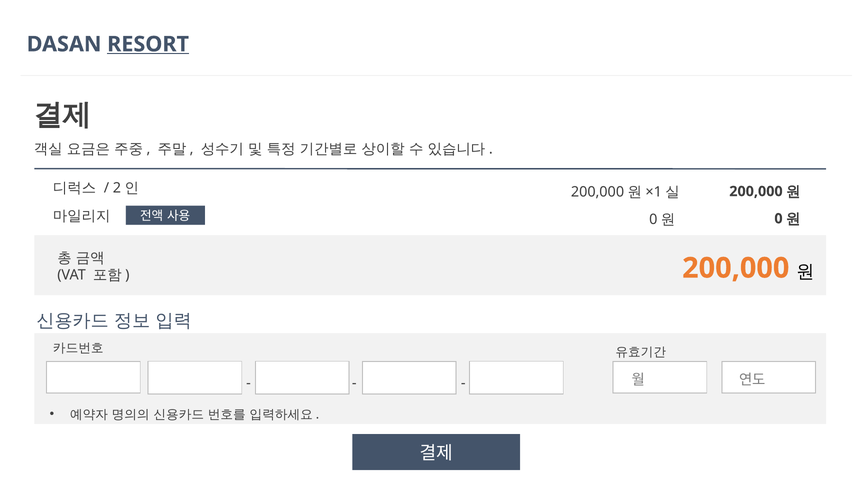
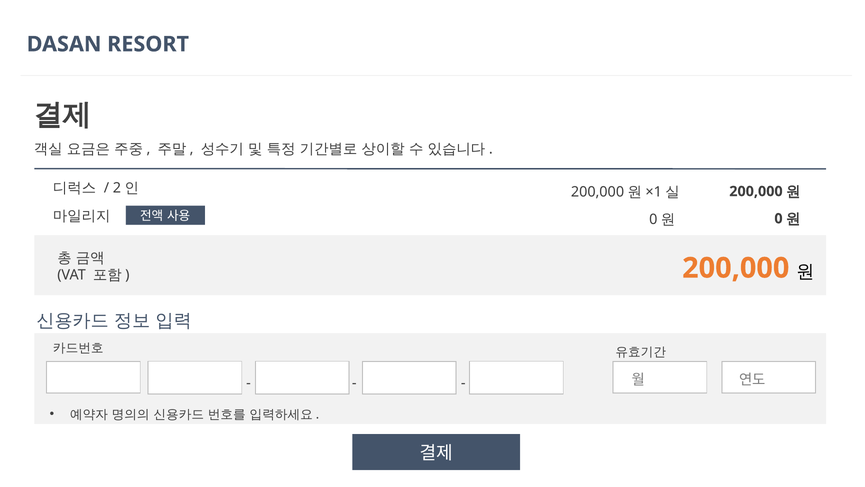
RESORT underline: present -> none
